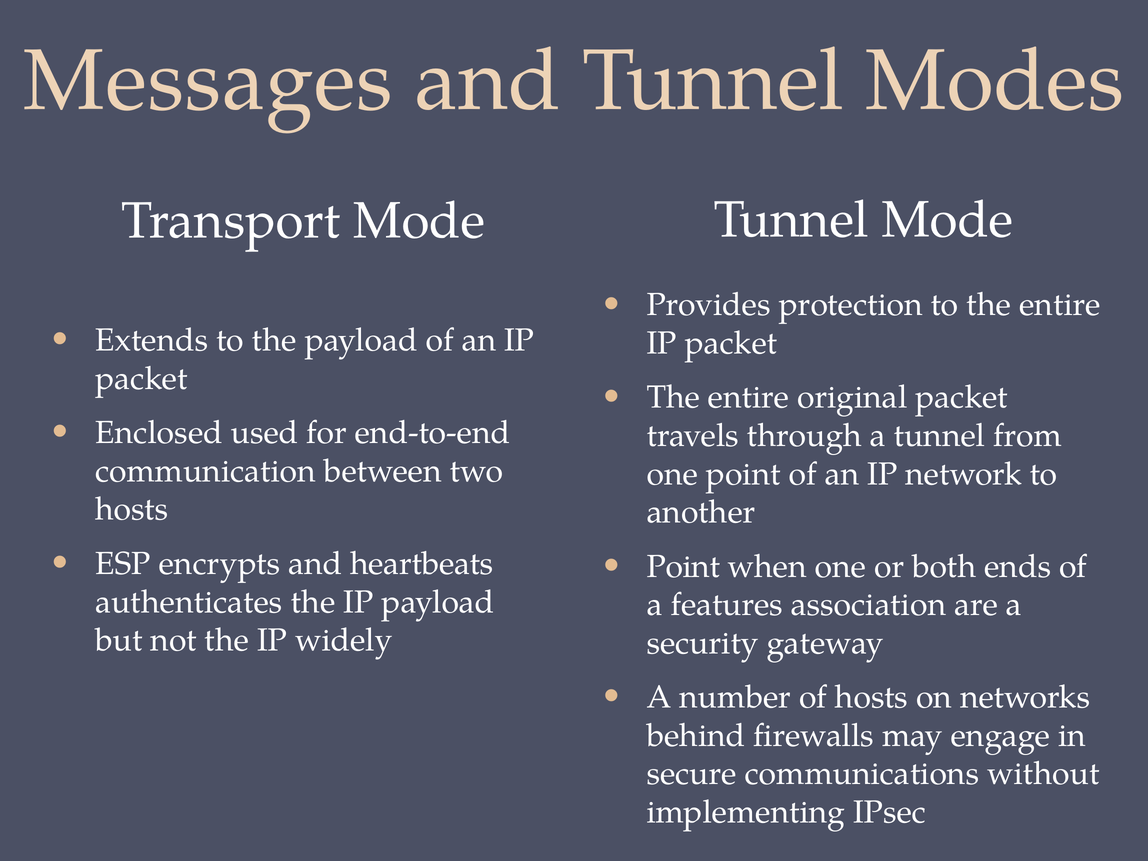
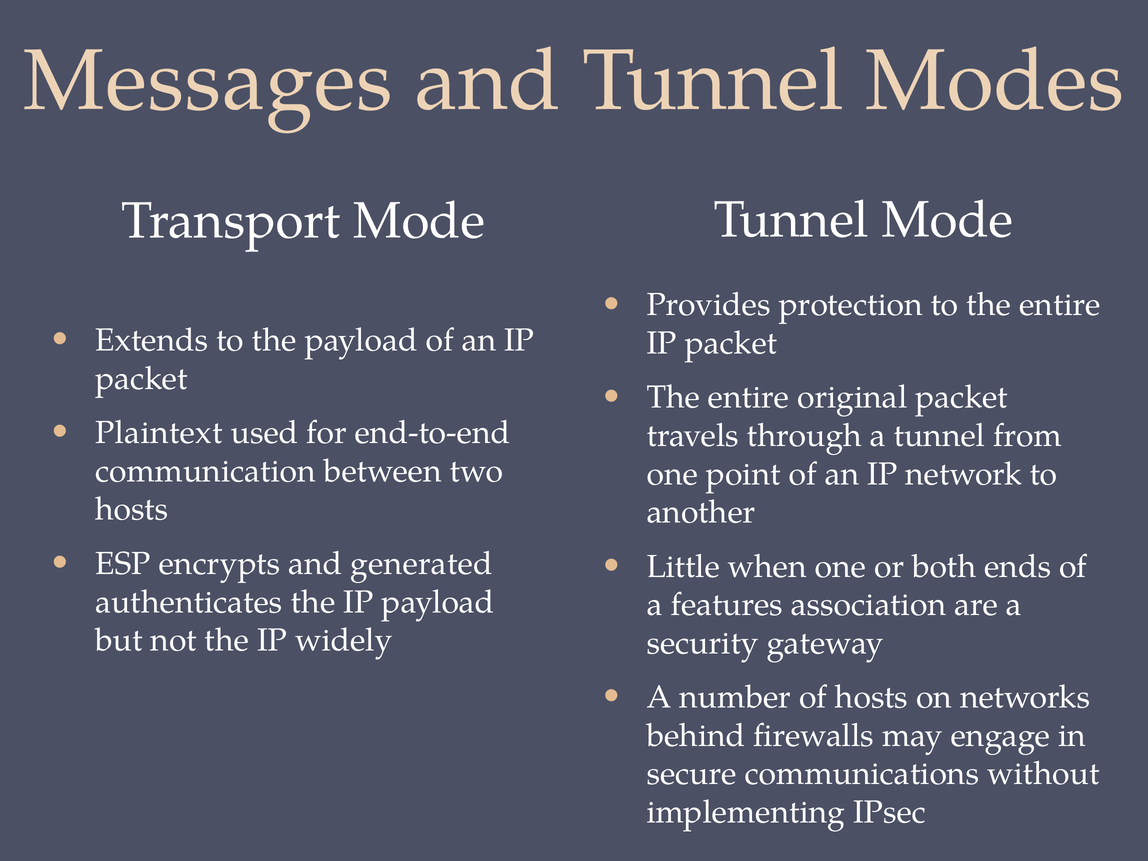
Enclosed: Enclosed -> Plaintext
heartbeats: heartbeats -> generated
Point at (683, 567): Point -> Little
